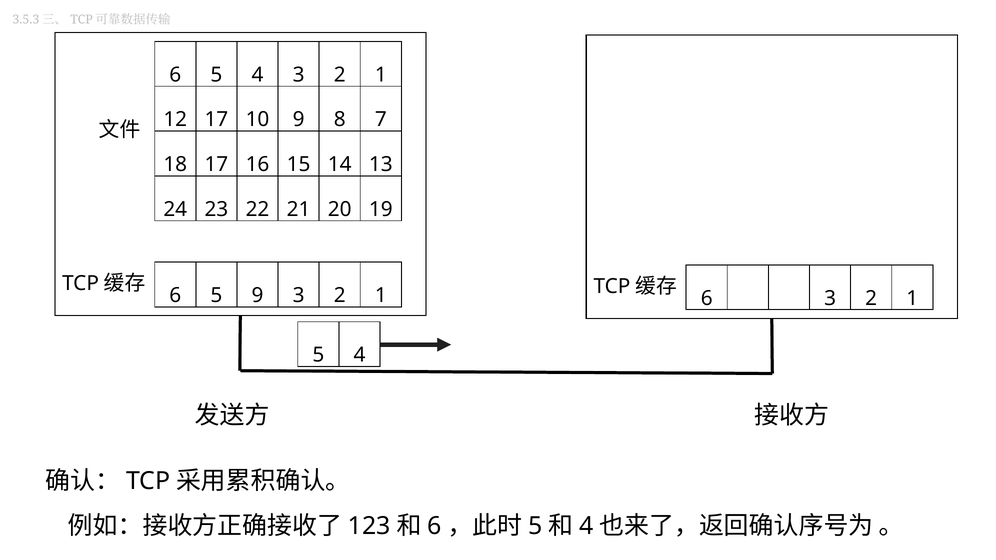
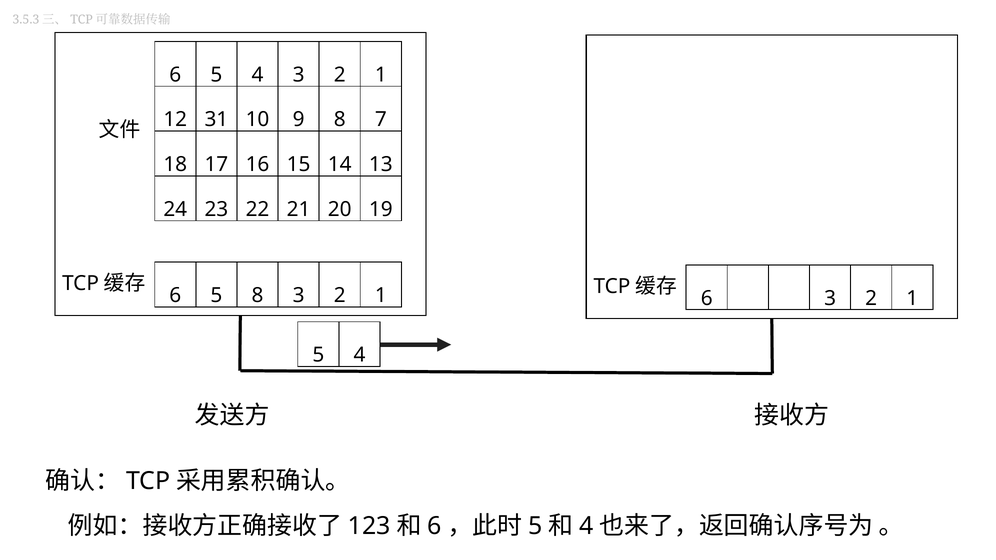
12 17: 17 -> 31
5 9: 9 -> 8
